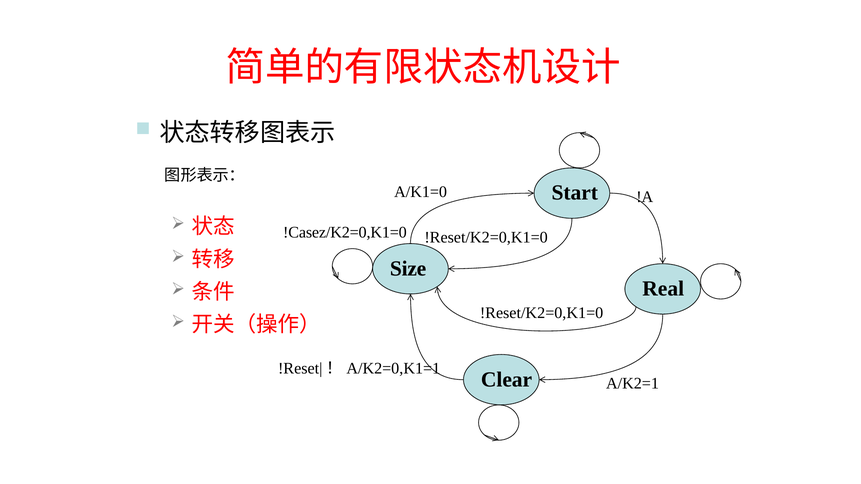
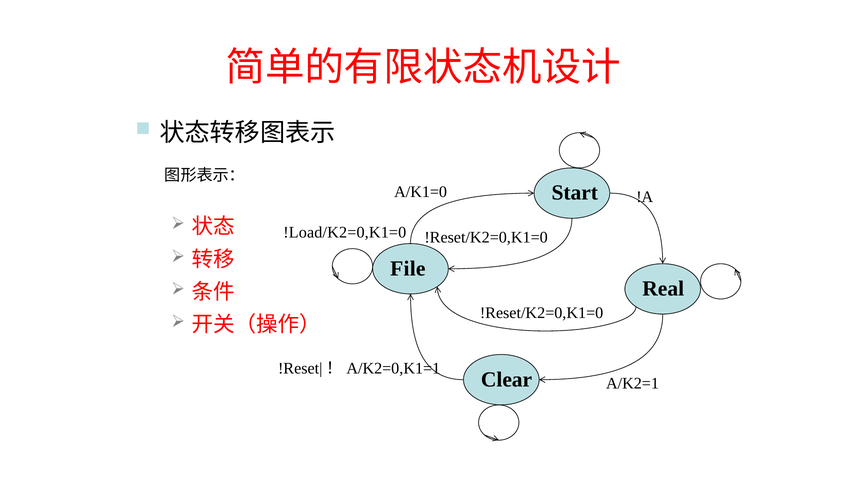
!Casez/K2=0,K1=0: !Casez/K2=0,K1=0 -> !Load/K2=0,K1=0
Size: Size -> File
